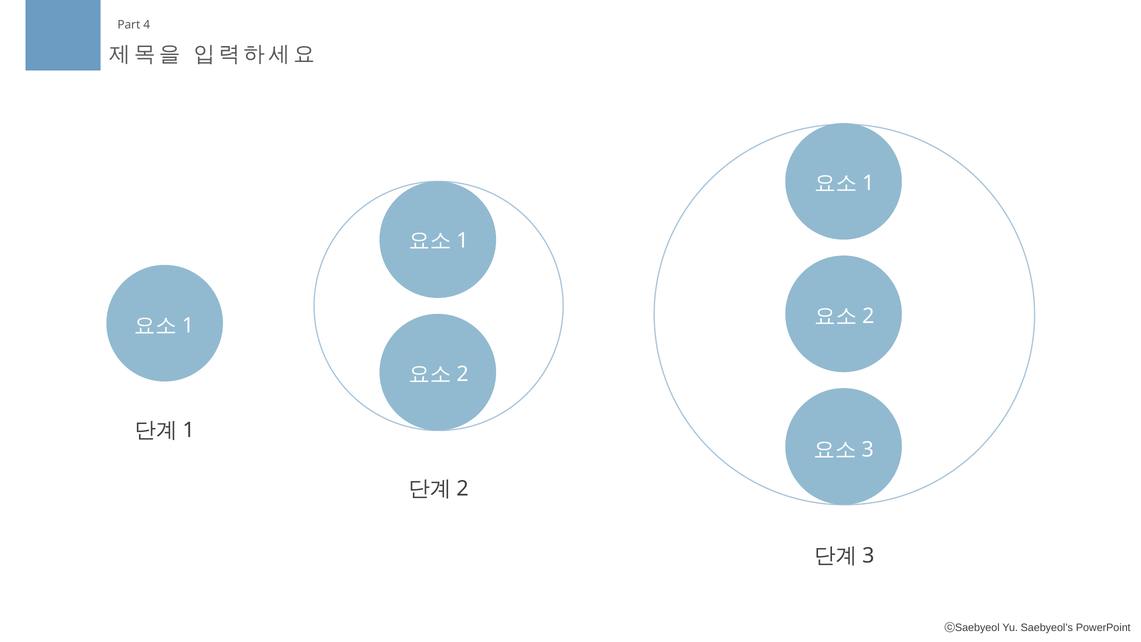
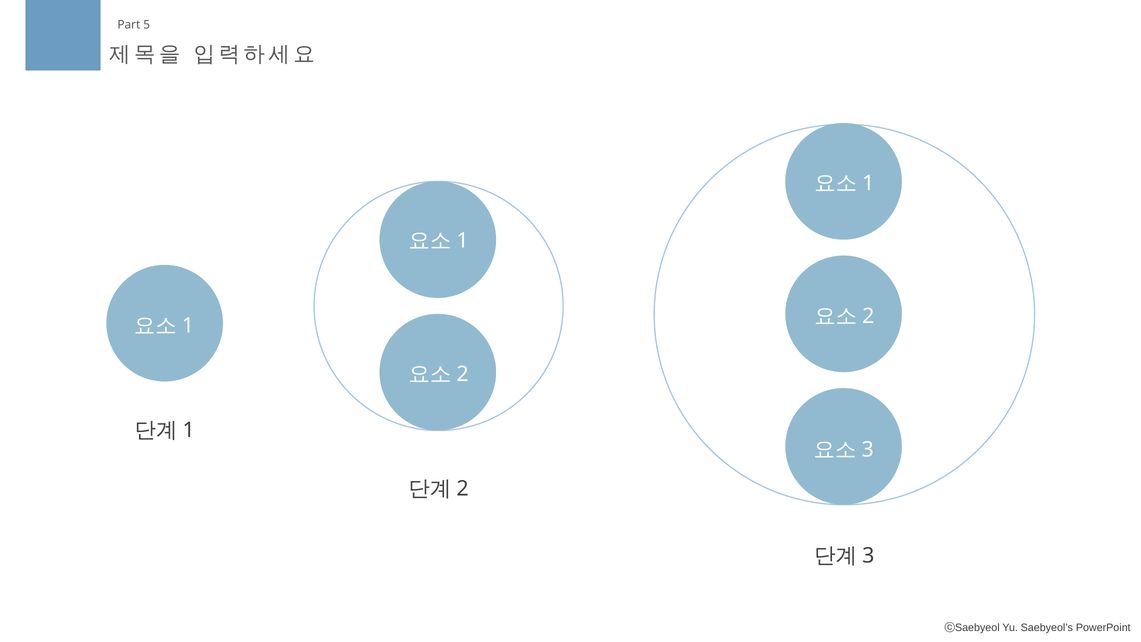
4: 4 -> 5
